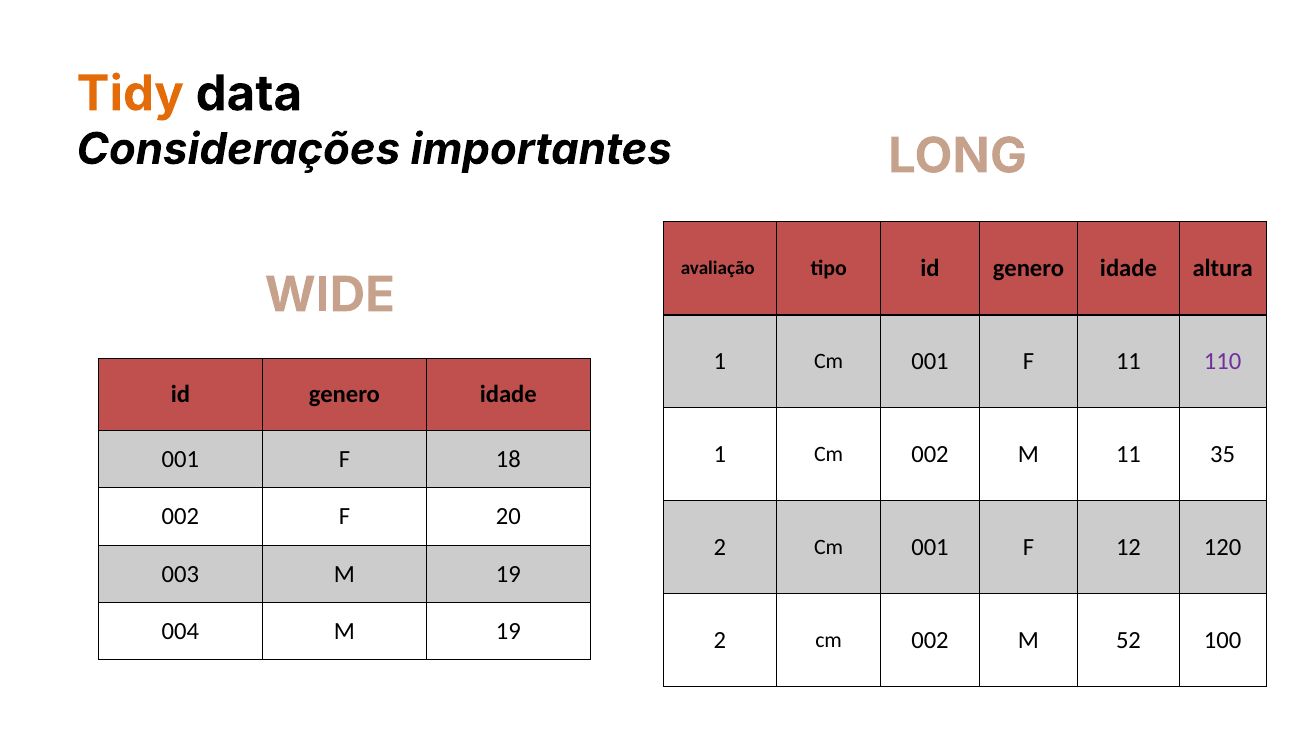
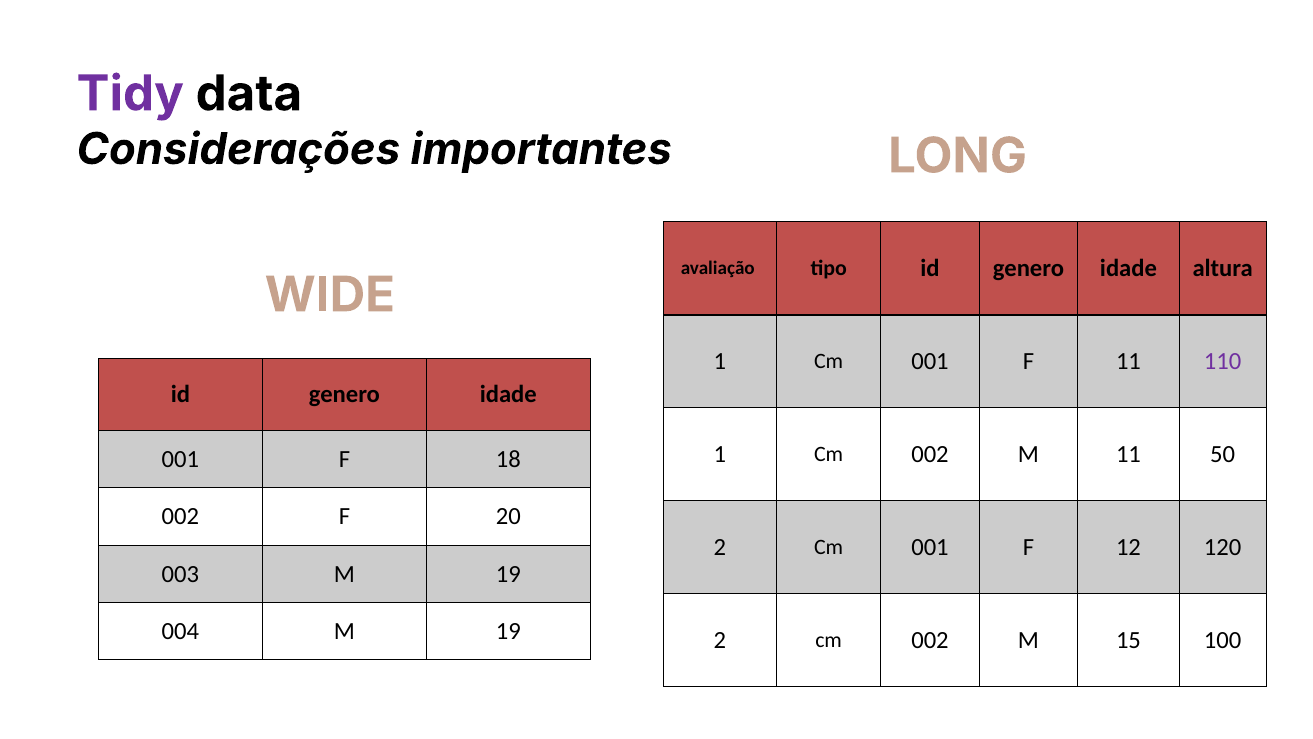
Tidy colour: orange -> purple
35: 35 -> 50
52: 52 -> 15
